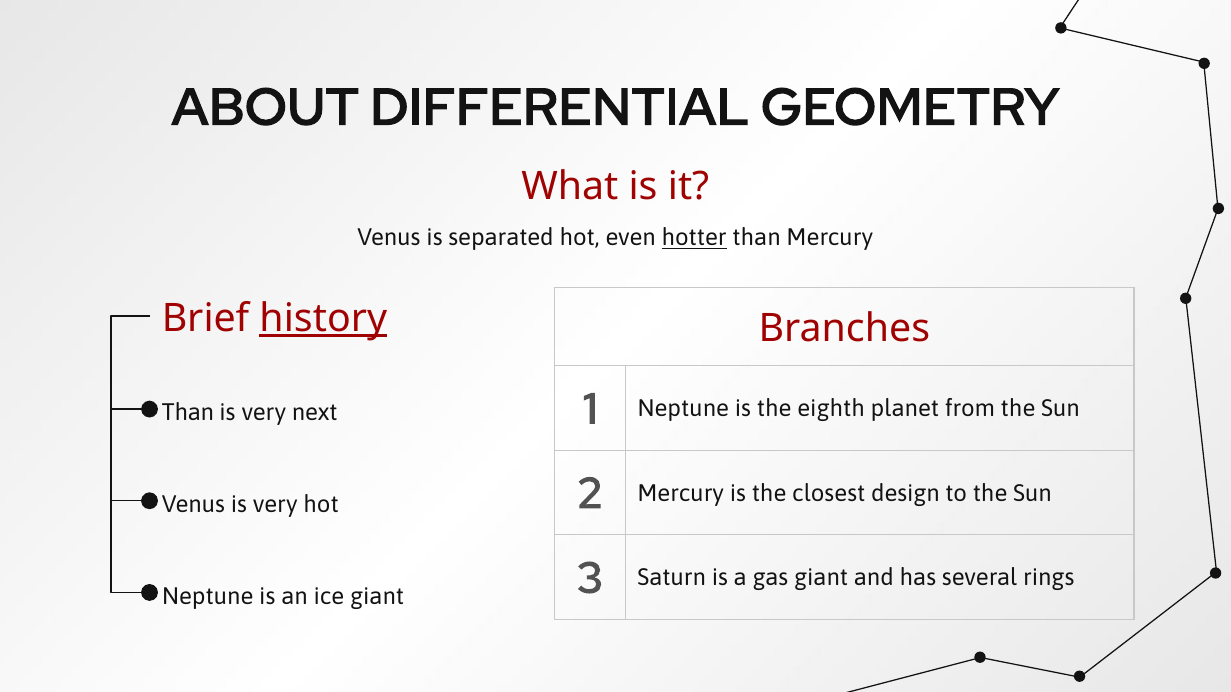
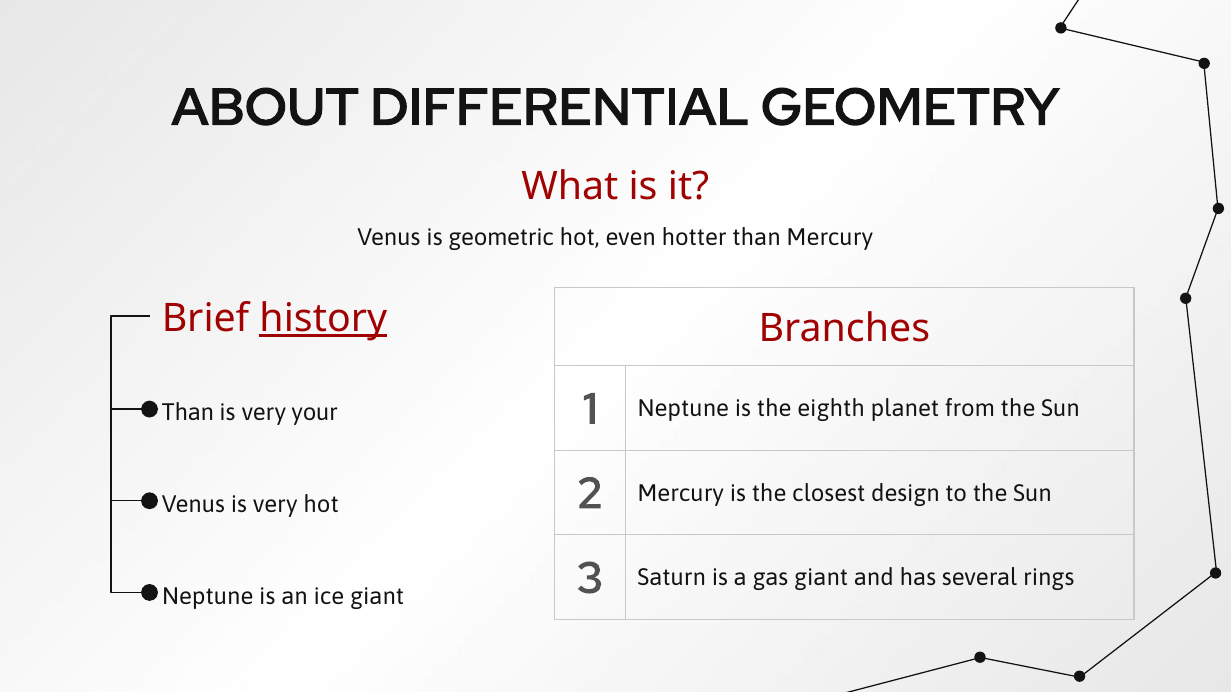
separated: separated -> geometric
hotter underline: present -> none
next: next -> your
